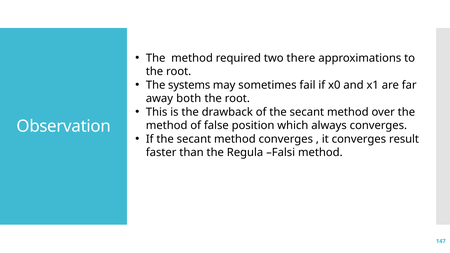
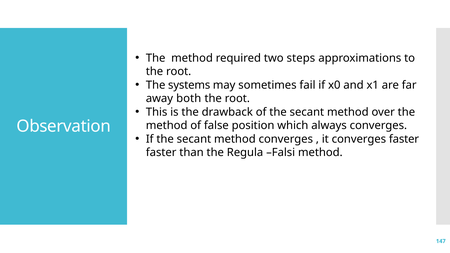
there: there -> steps
converges result: result -> faster
